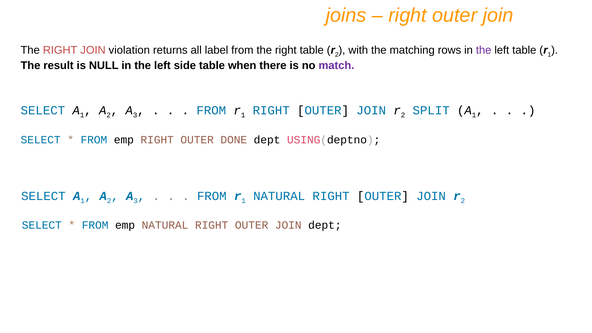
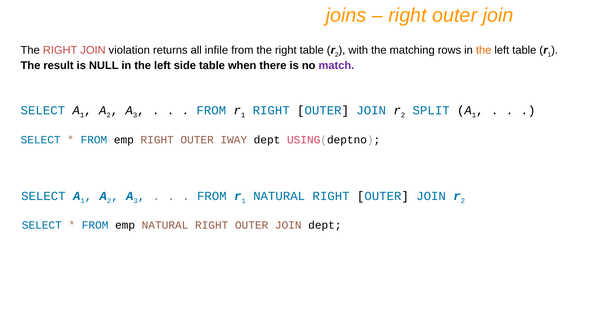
label: label -> infile
the at (484, 50) colour: purple -> orange
DONE: DONE -> IWAY
